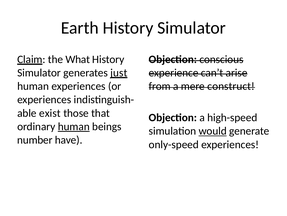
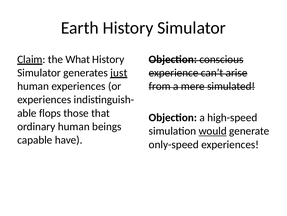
construct: construct -> simulated
exist: exist -> flops
human at (74, 126) underline: present -> none
number: number -> capable
